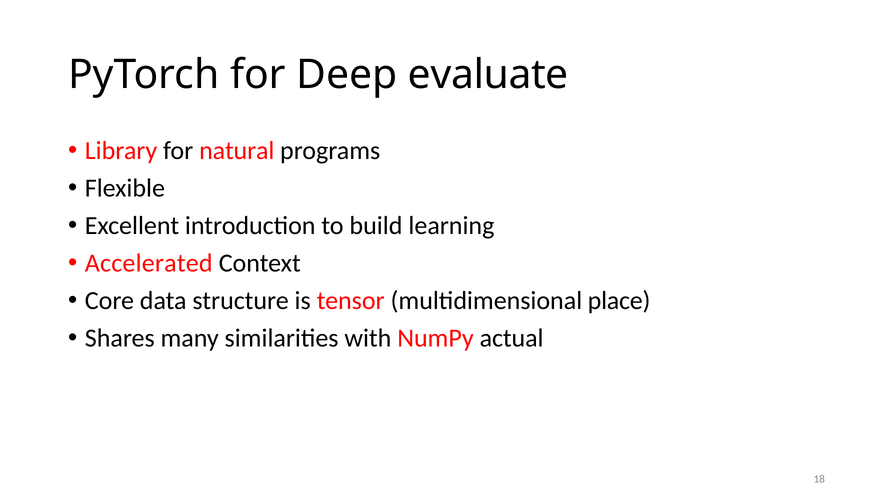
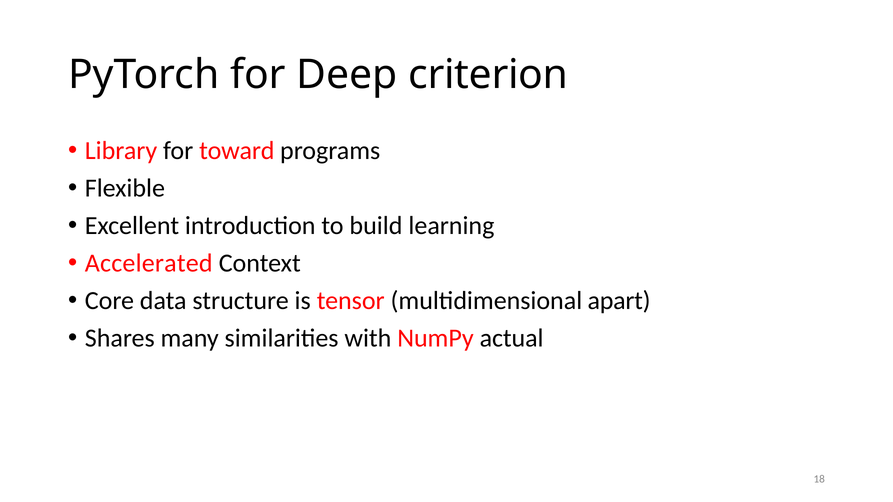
evaluate: evaluate -> criterion
natural: natural -> toward
place: place -> apart
